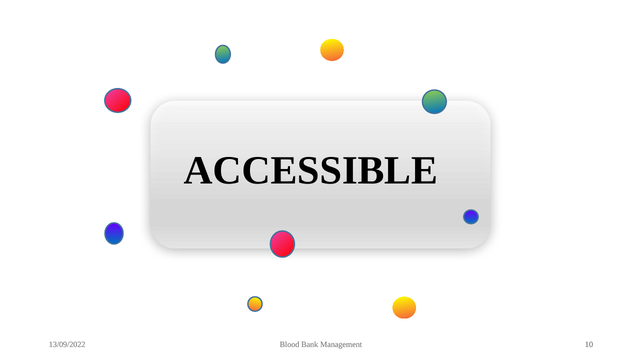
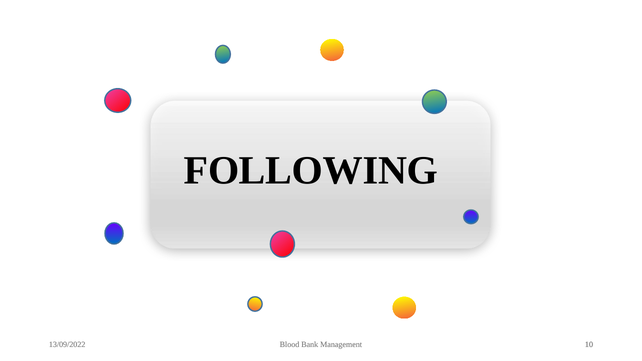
ACCESSIBLE: ACCESSIBLE -> FOLLOWING
